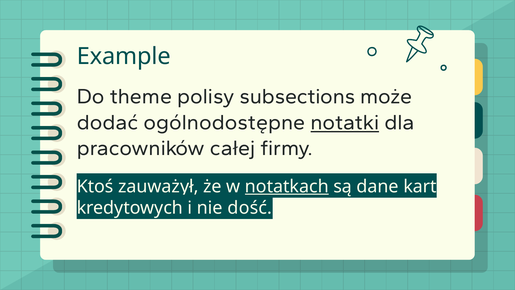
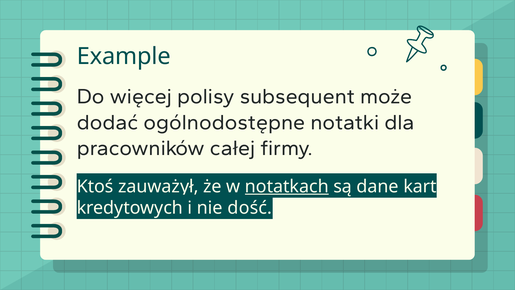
theme: theme -> więcej
subsections: subsections -> subsequent
notatki underline: present -> none
